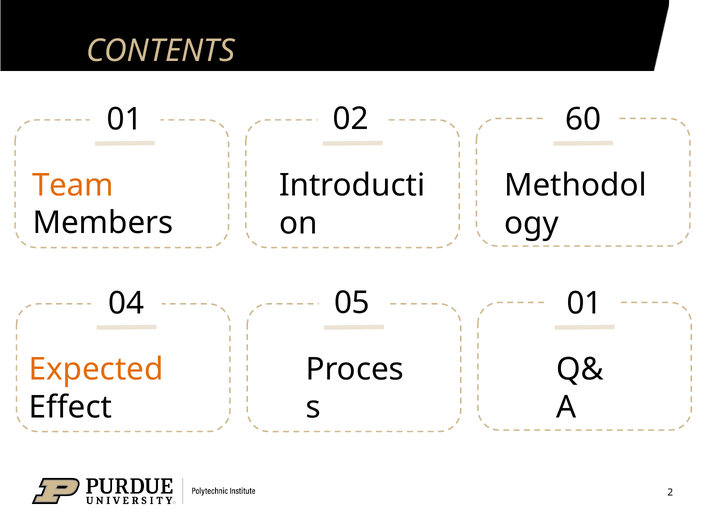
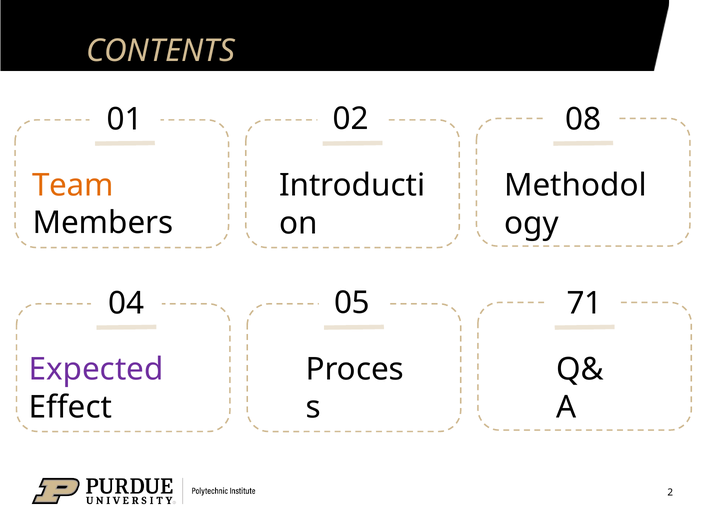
60: 60 -> 08
05 01: 01 -> 71
Expected colour: orange -> purple
